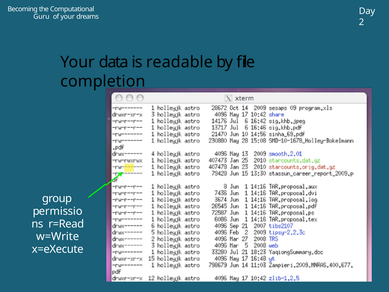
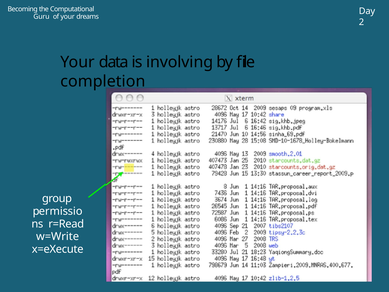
readable: readable -> involving
